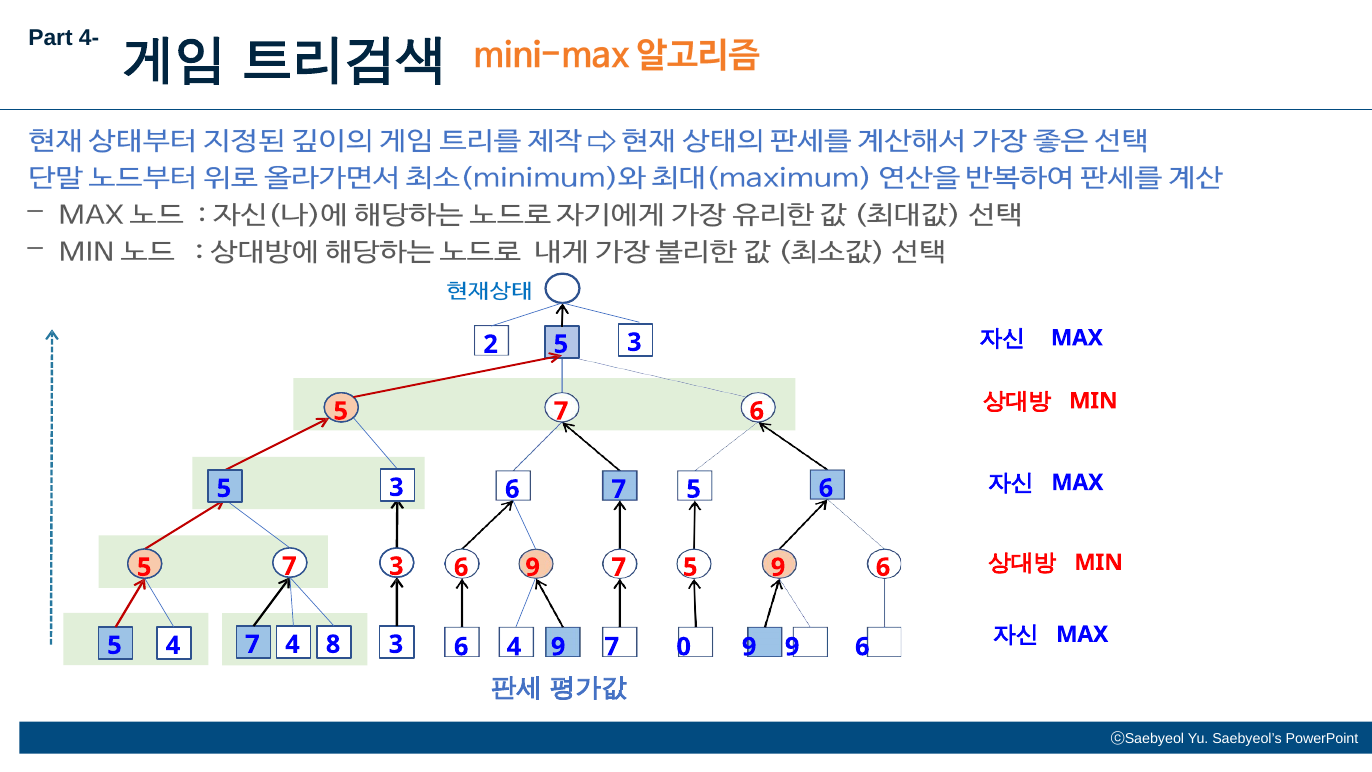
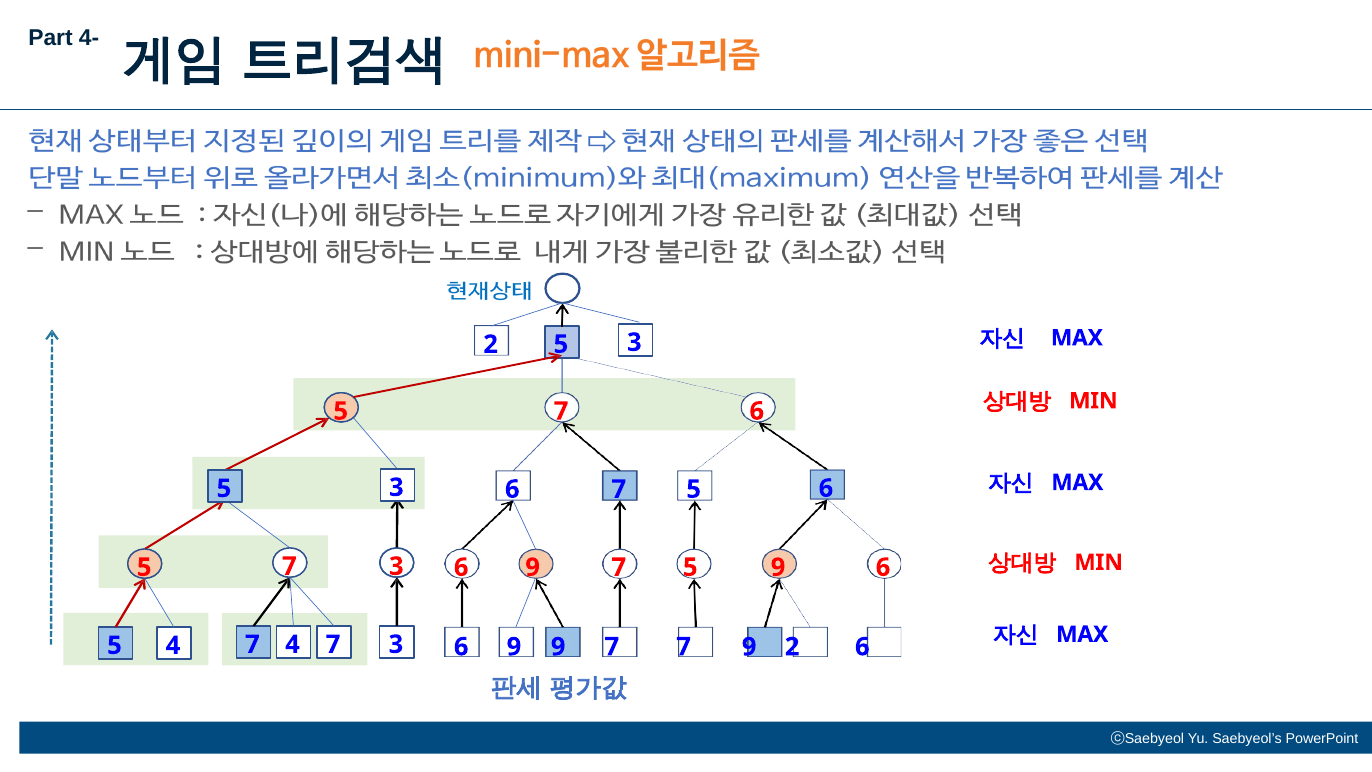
7 4 8: 8 -> 7
4 at (514, 647): 4 -> 9
7 0: 0 -> 7
9 9: 9 -> 2
